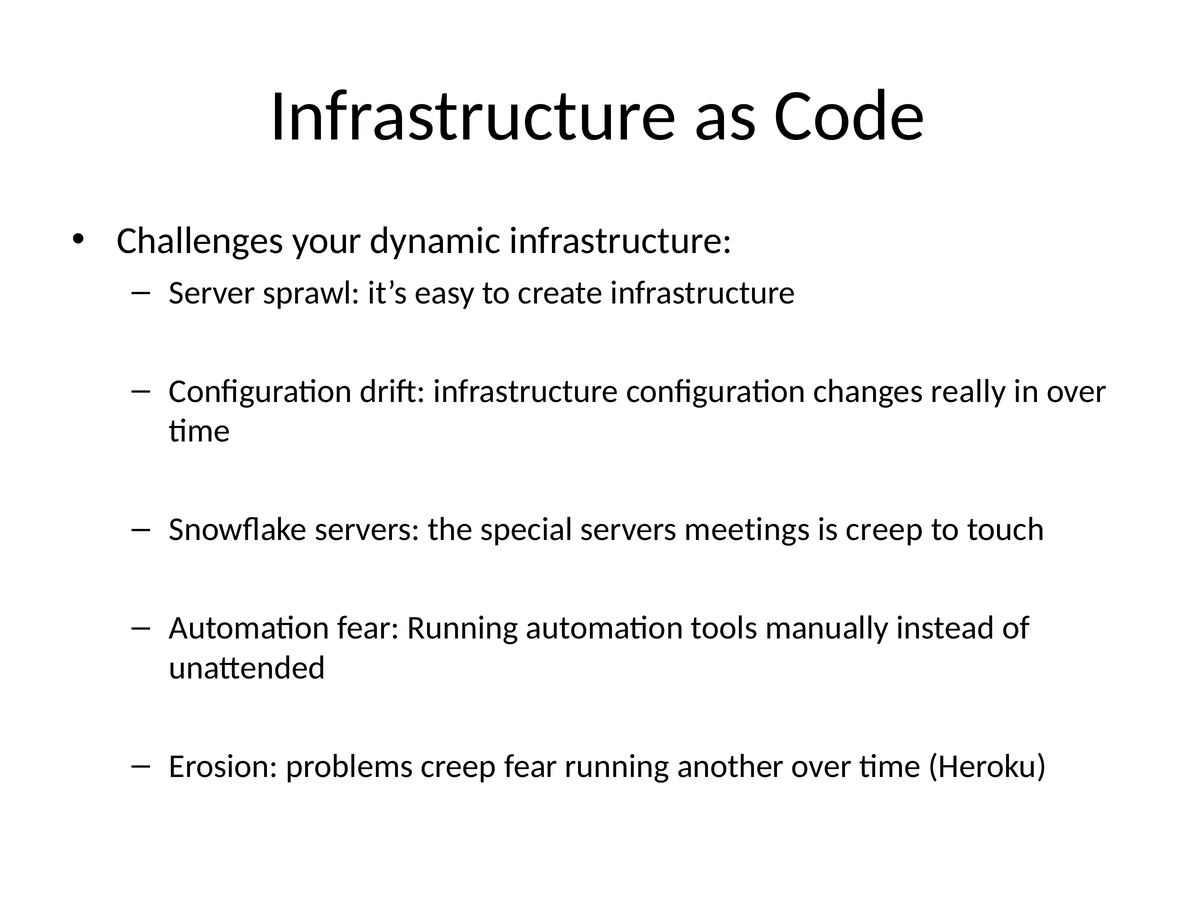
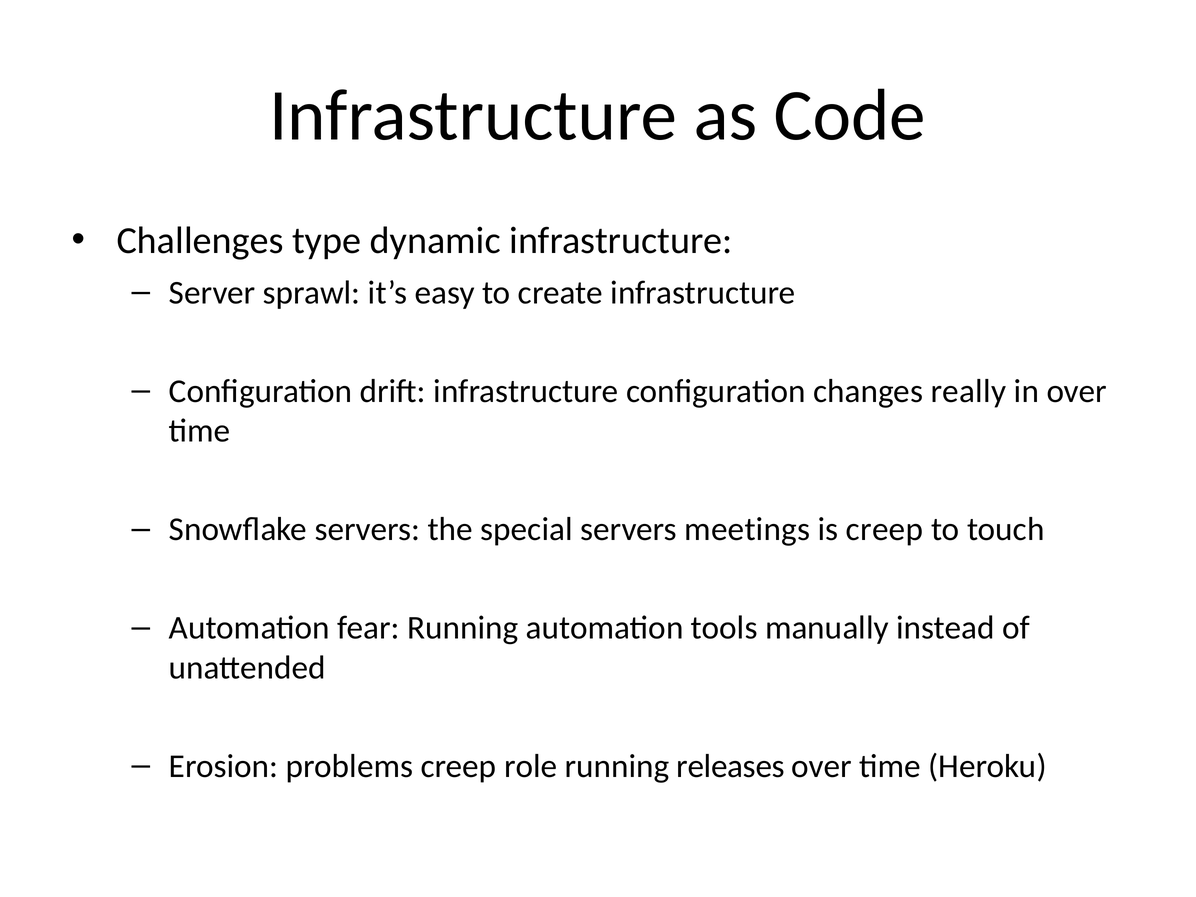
your: your -> type
creep fear: fear -> role
another: another -> releases
